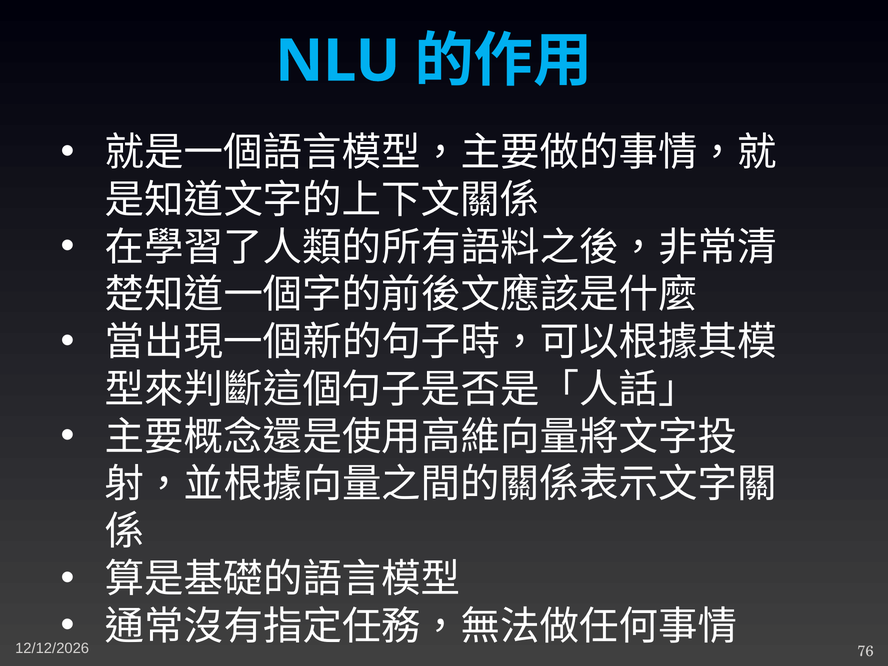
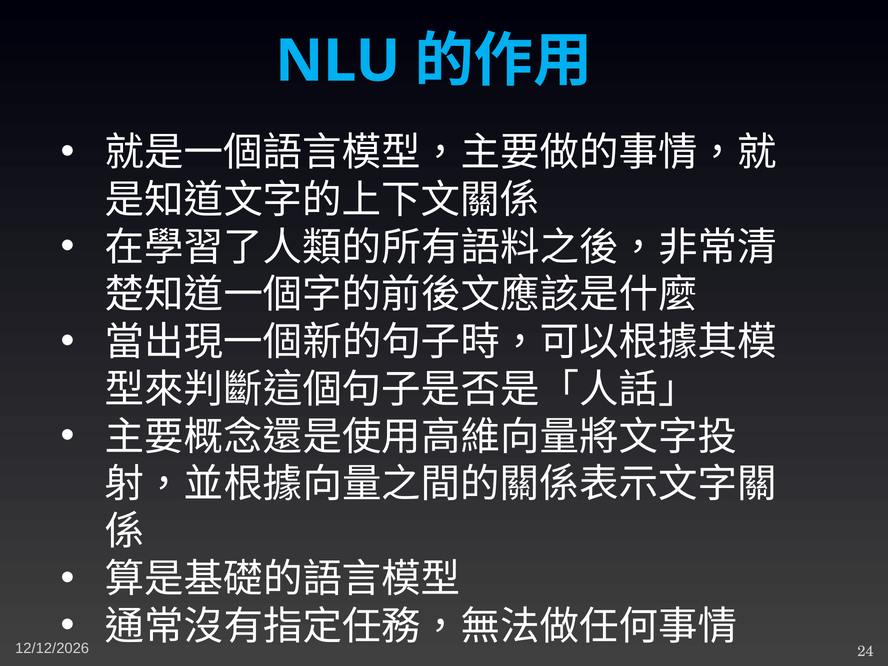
76: 76 -> 24
